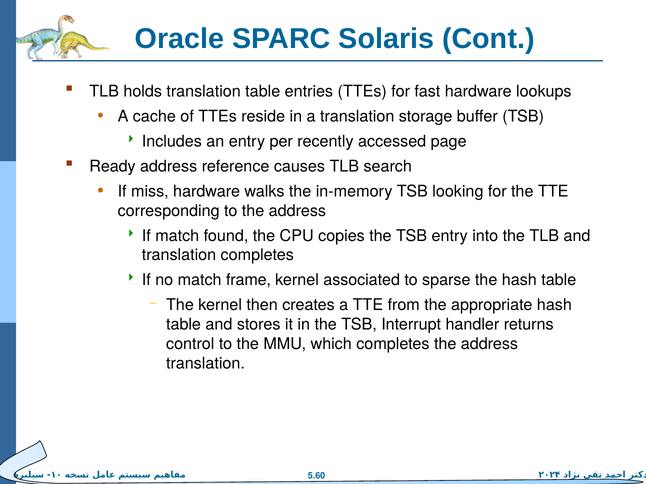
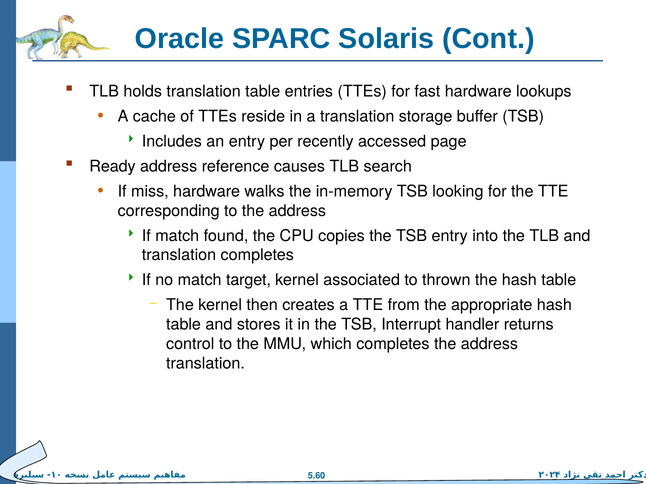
frame: frame -> target
sparse: sparse -> thrown
